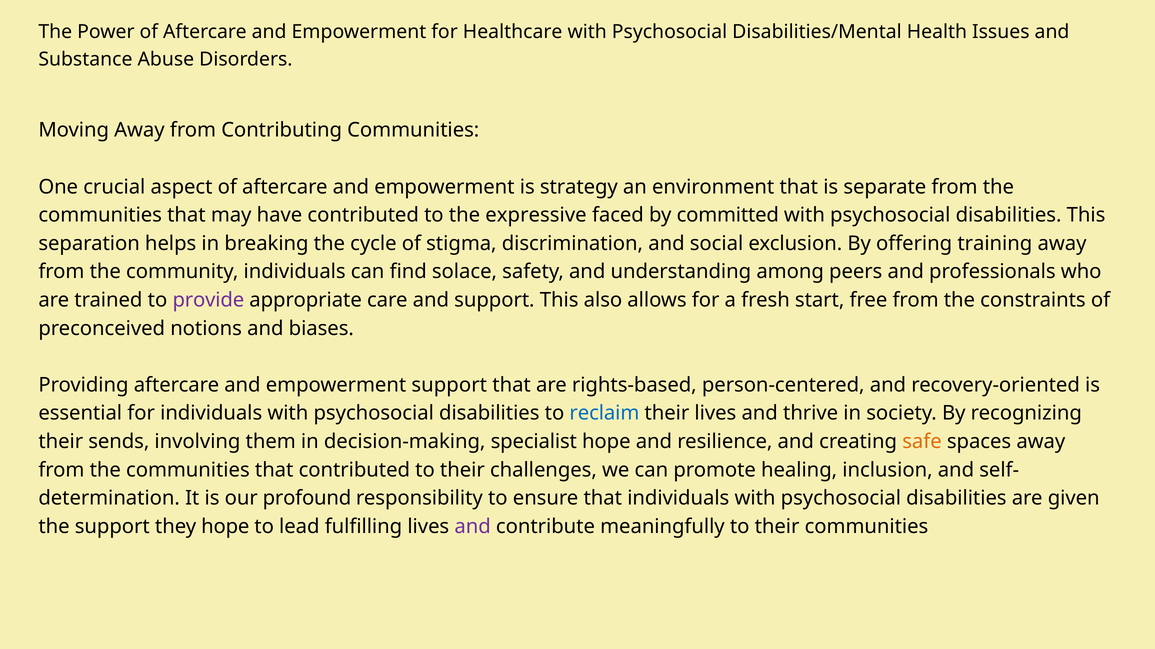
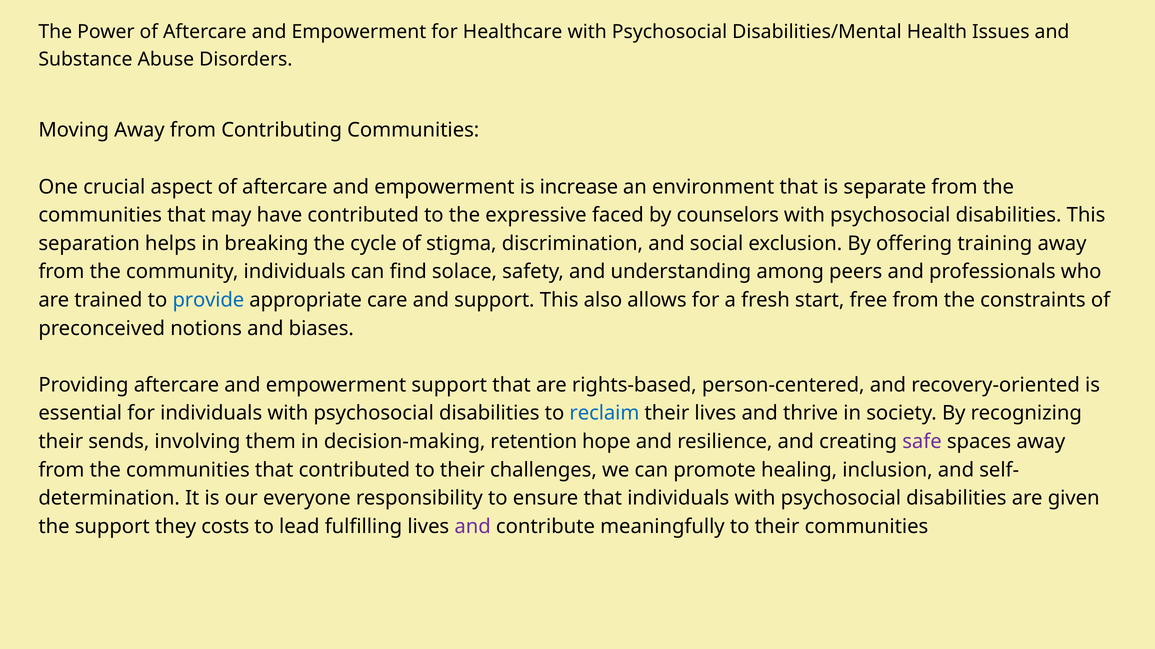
strategy: strategy -> increase
committed: committed -> counselors
provide colour: purple -> blue
specialist: specialist -> retention
safe colour: orange -> purple
profound: profound -> everyone
they hope: hope -> costs
